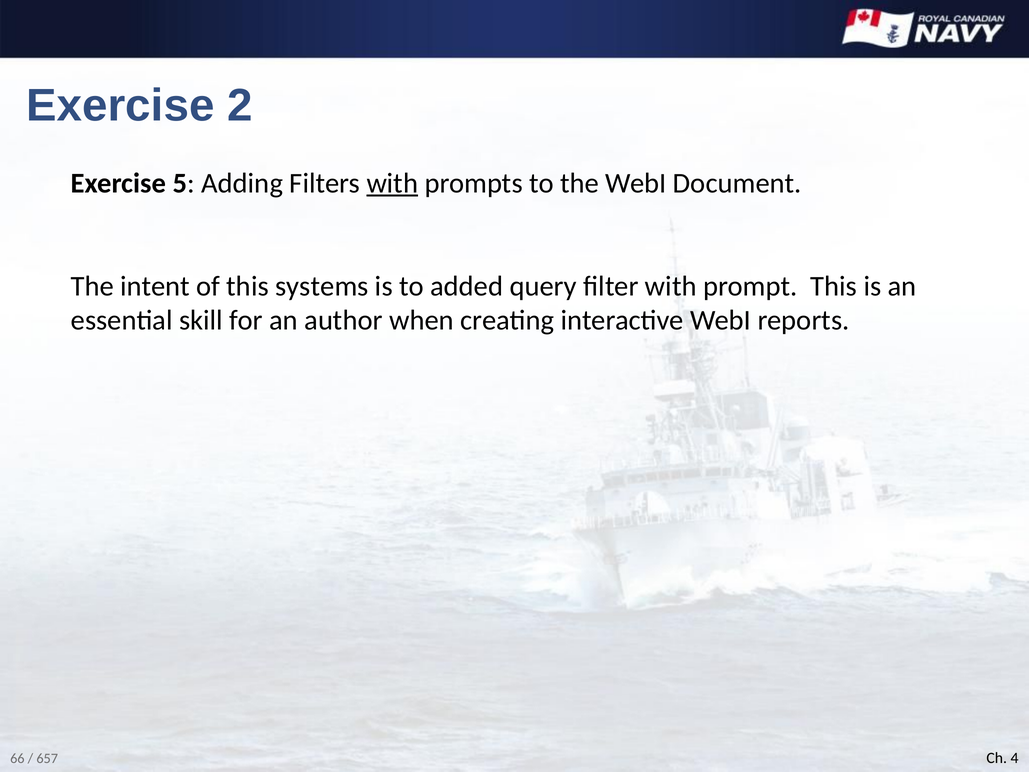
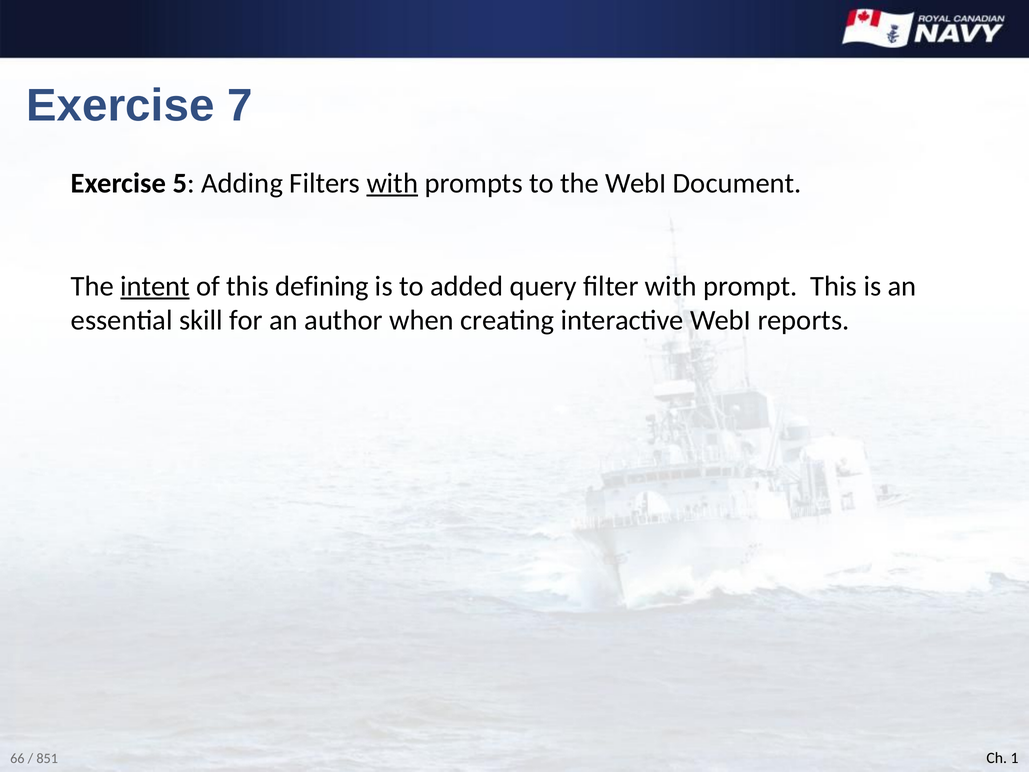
2: 2 -> 7
intent underline: none -> present
systems: systems -> defining
4: 4 -> 1
657: 657 -> 851
